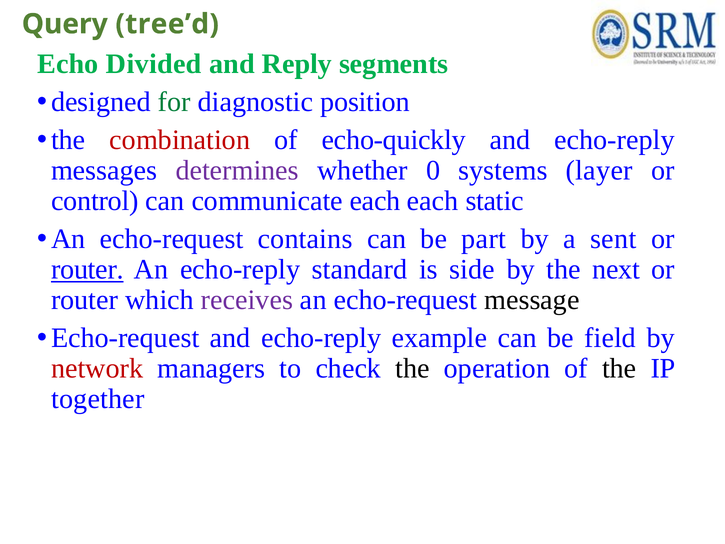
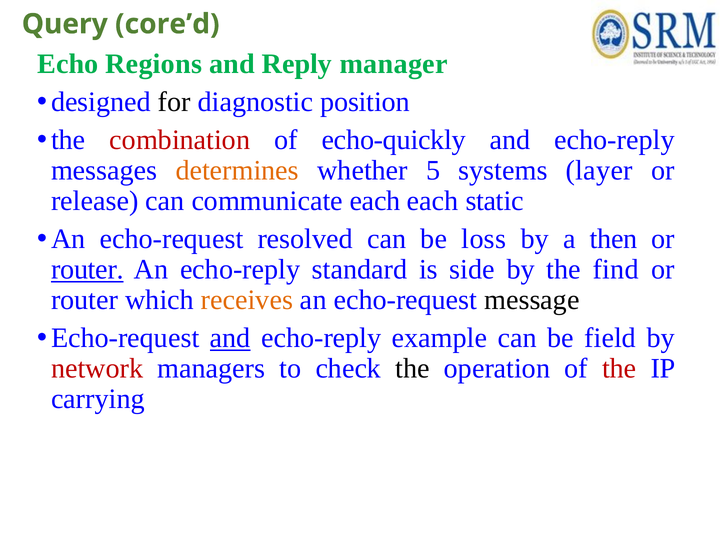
tree’d: tree’d -> core’d
Divided: Divided -> Regions
segments: segments -> manager
for colour: green -> black
determines colour: purple -> orange
0: 0 -> 5
control: control -> release
contains: contains -> resolved
part: part -> loss
sent: sent -> then
next: next -> find
receives colour: purple -> orange
and at (230, 338) underline: none -> present
the at (619, 368) colour: black -> red
together: together -> carrying
